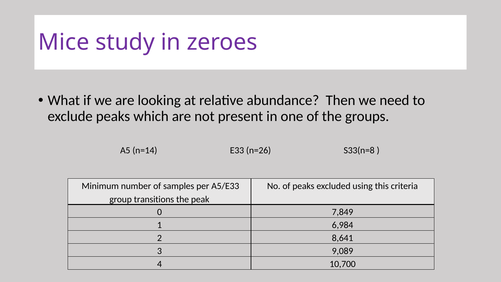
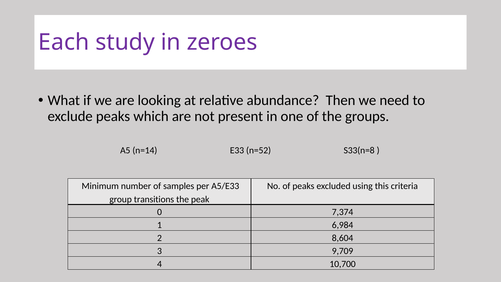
Mice: Mice -> Each
n=26: n=26 -> n=52
7,849: 7,849 -> 7,374
8,641: 8,641 -> 8,604
9,089: 9,089 -> 9,709
